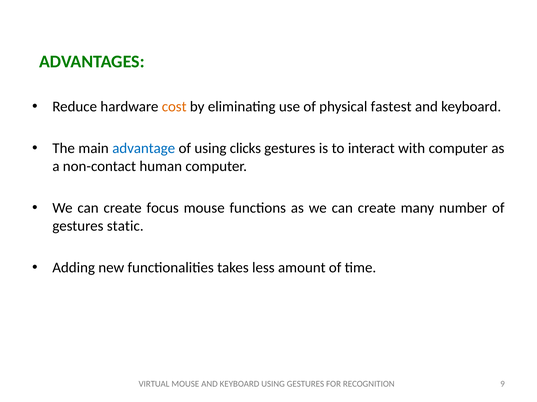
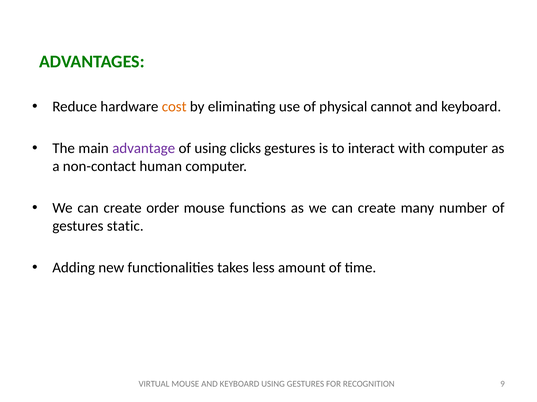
fastest: fastest -> cannot
advantage colour: blue -> purple
focus: focus -> order
